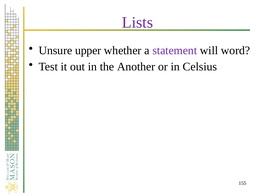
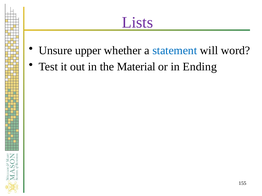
statement colour: purple -> blue
Another: Another -> Material
Celsius: Celsius -> Ending
